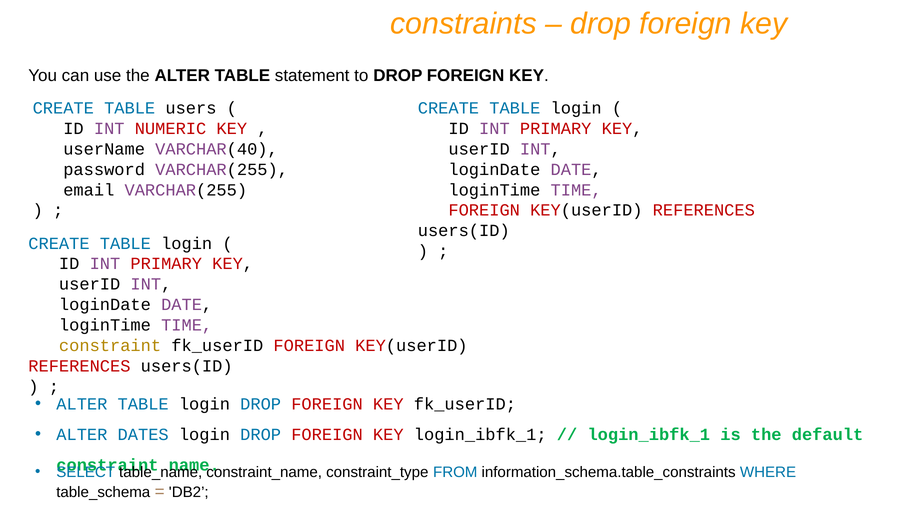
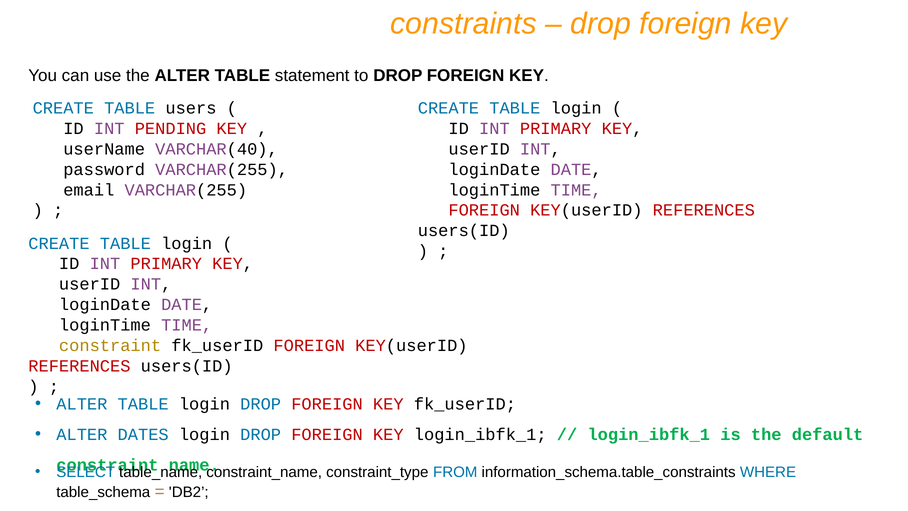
NUMERIC: NUMERIC -> PENDING
